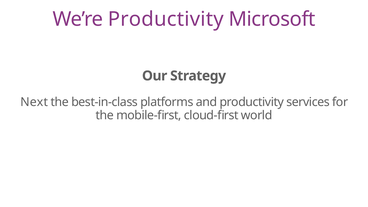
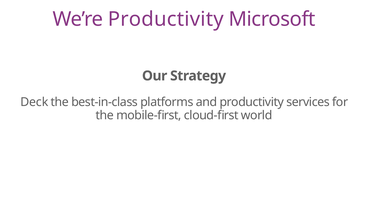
Next: Next -> Deck
